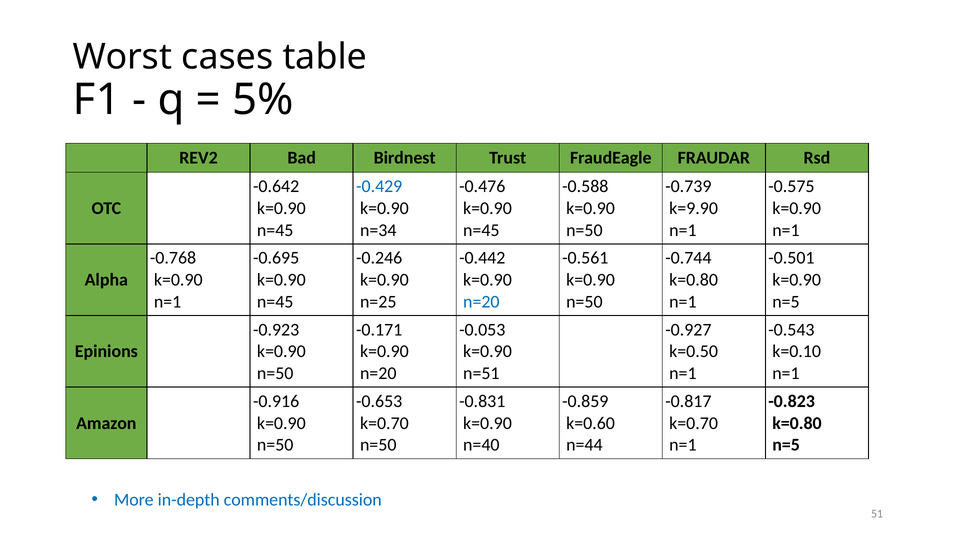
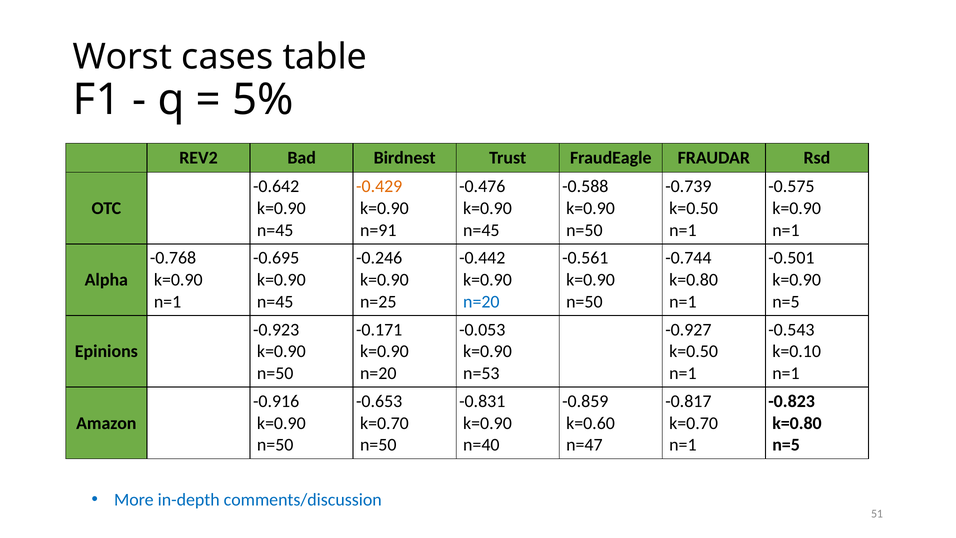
-0.429 colour: blue -> orange
k=9.90 at (694, 208): k=9.90 -> k=0.50
n=34: n=34 -> n=91
n=51: n=51 -> n=53
n=44: n=44 -> n=47
